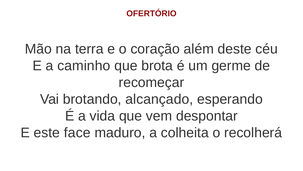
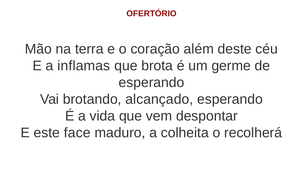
caminho: caminho -> inflamas
recomeçar at (151, 82): recomeçar -> esperando
